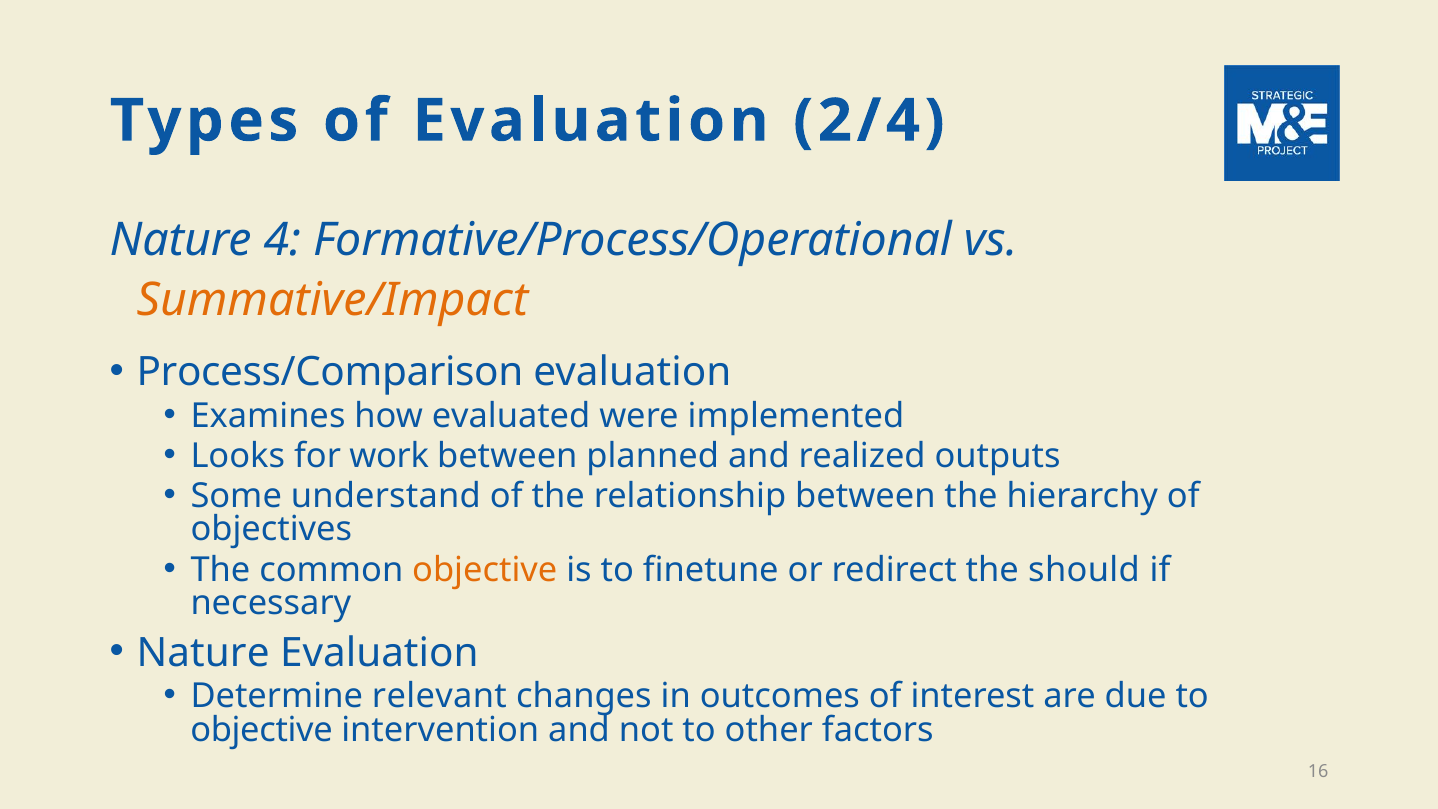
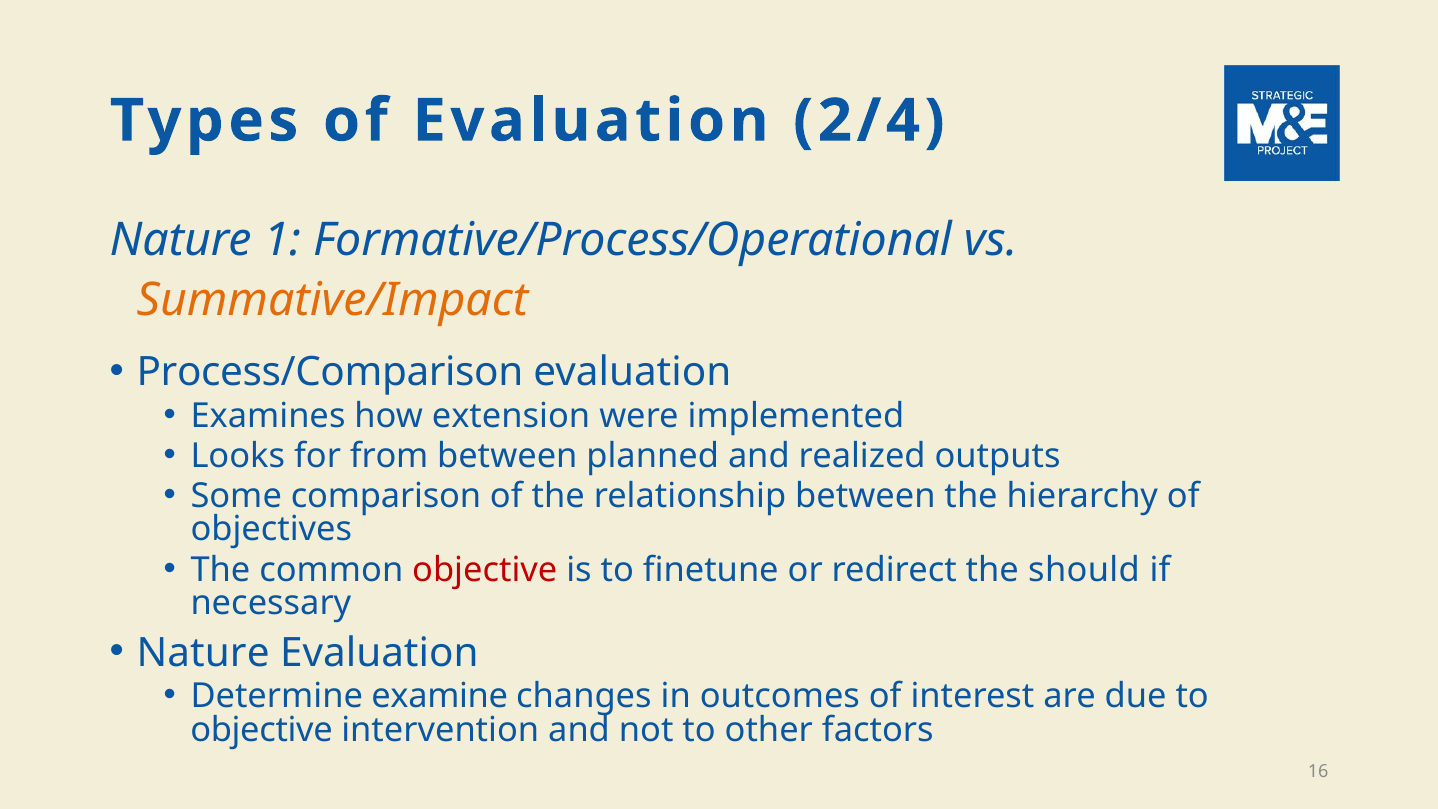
4: 4 -> 1
evaluated: evaluated -> extension
work: work -> from
understand: understand -> comparison
objective at (485, 570) colour: orange -> red
relevant: relevant -> examine
